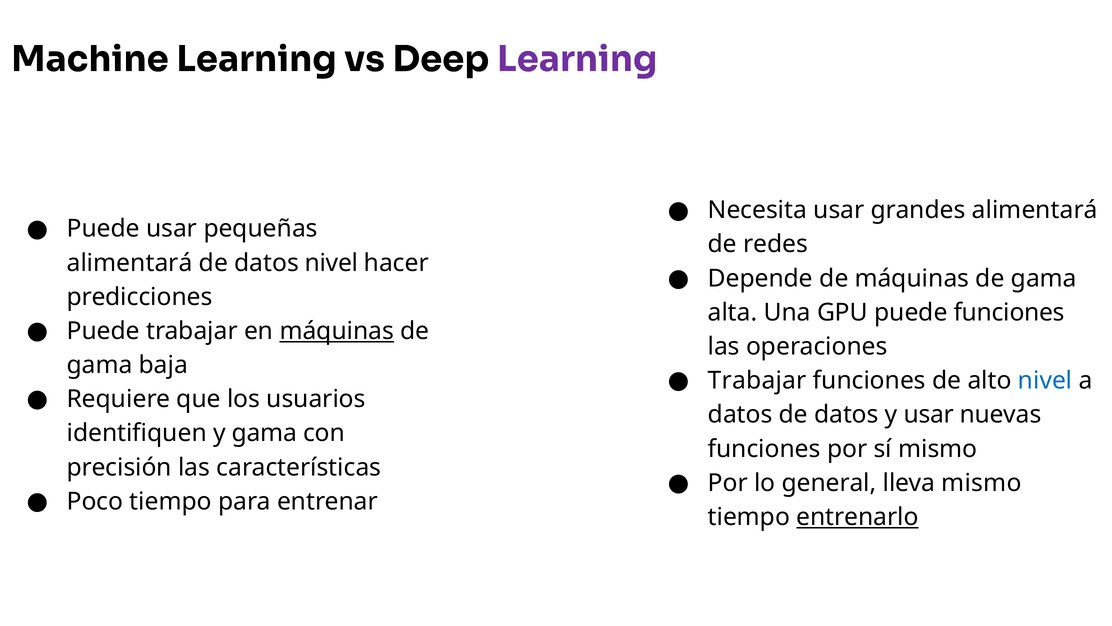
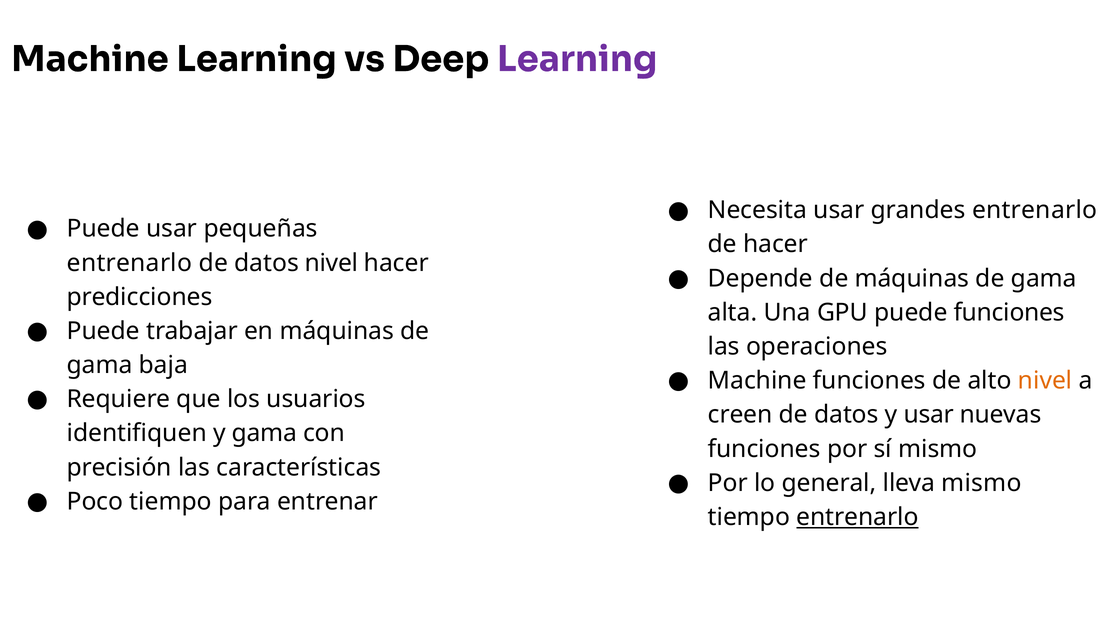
grandes alimentará: alimentará -> entrenarlo
de redes: redes -> hacer
alimentará at (130, 263): alimentará -> entrenarlo
máquinas at (337, 331) underline: present -> none
Trabajar at (757, 380): Trabajar -> Machine
nivel at (1045, 380) colour: blue -> orange
datos at (740, 414): datos -> creen
